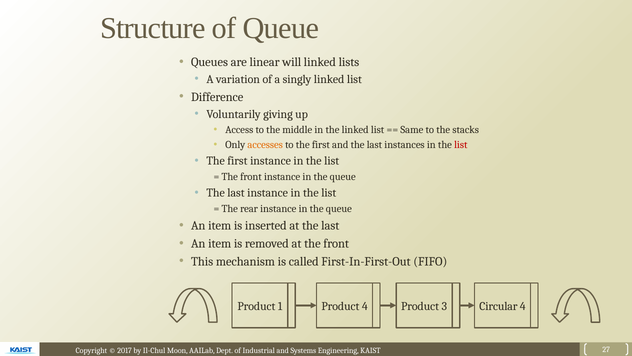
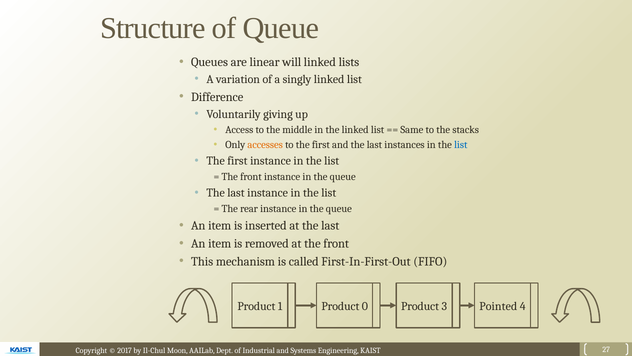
list at (461, 145) colour: red -> blue
Product 4: 4 -> 0
Circular: Circular -> Pointed
